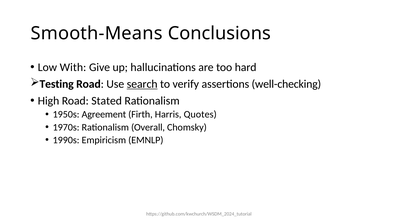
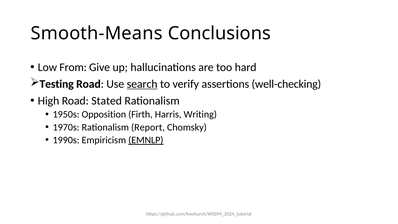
With: With -> From
Agreement: Agreement -> Opposition
Quotes: Quotes -> Writing
Overall: Overall -> Report
EMNLP underline: none -> present
